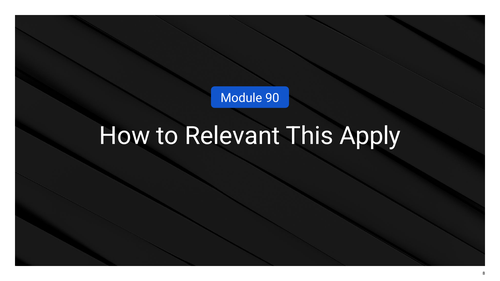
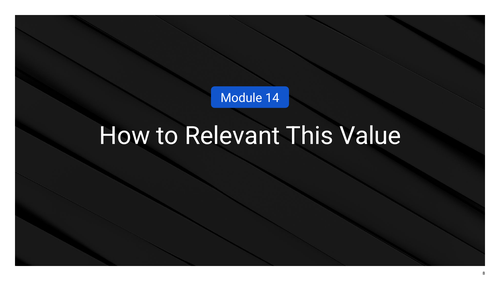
90: 90 -> 14
Apply: Apply -> Value
